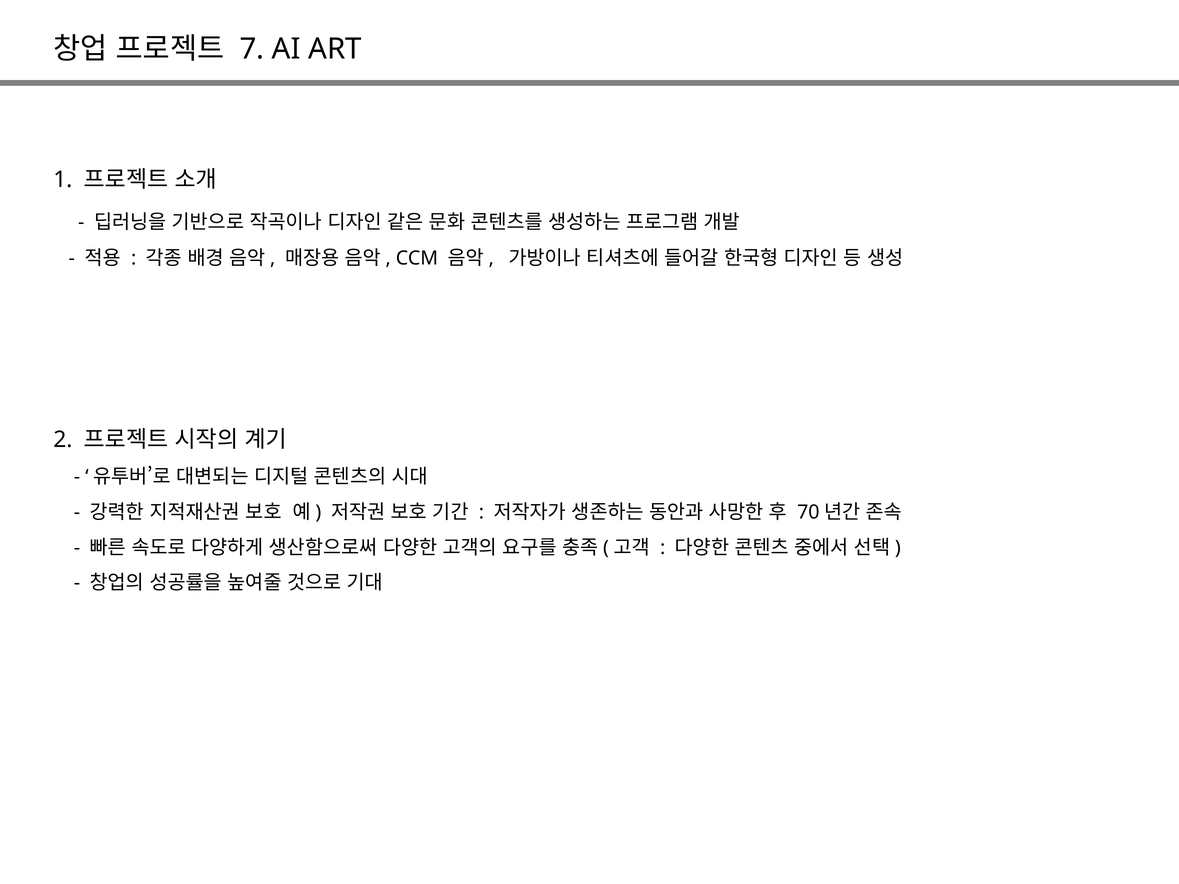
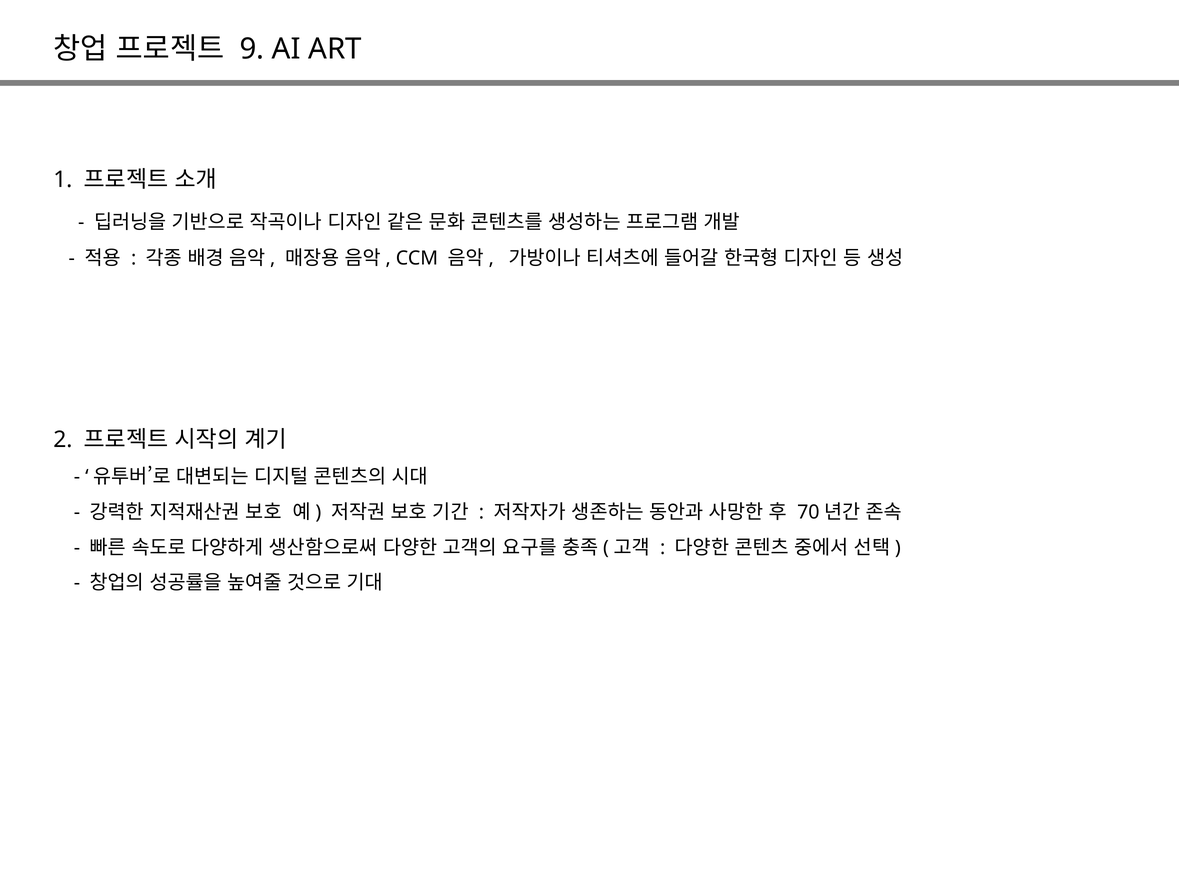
7: 7 -> 9
